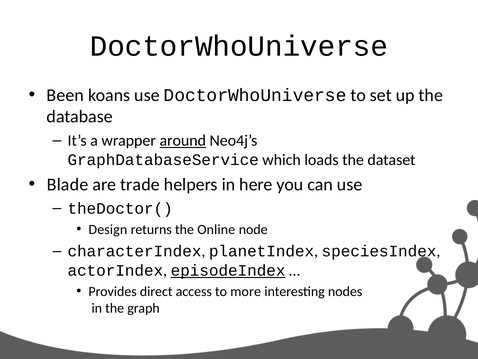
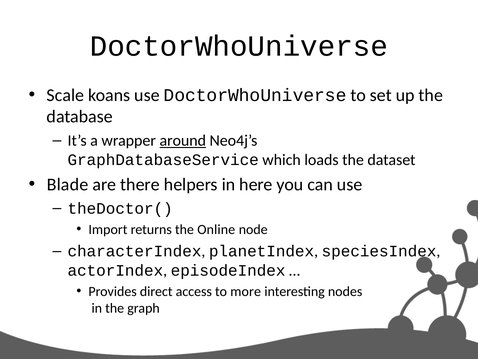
Been: Been -> Scale
trade: trade -> there
Design: Design -> Import
episodeIndex underline: present -> none
